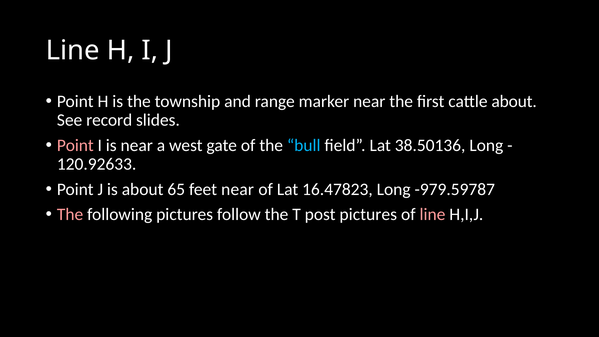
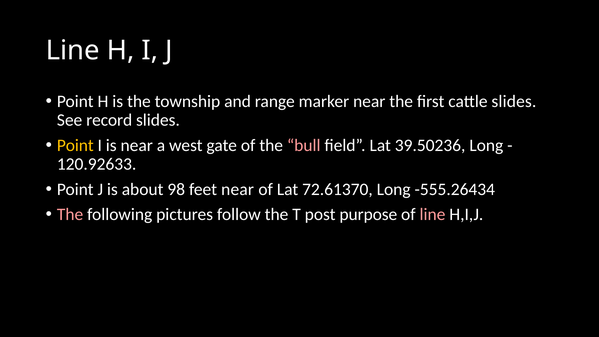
cattle about: about -> slides
Point at (75, 145) colour: pink -> yellow
bull colour: light blue -> pink
38.50136: 38.50136 -> 39.50236
65: 65 -> 98
16.47823: 16.47823 -> 72.61370
-979.59787: -979.59787 -> -555.26434
post pictures: pictures -> purpose
